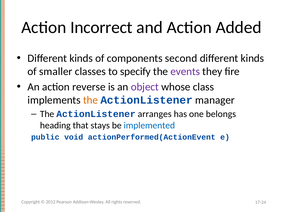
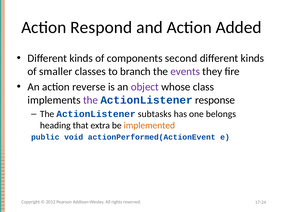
Incorrect: Incorrect -> Respond
specify: specify -> branch
the at (90, 100) colour: orange -> purple
manager: manager -> response
arranges: arranges -> subtasks
stays: stays -> extra
implemented colour: blue -> orange
